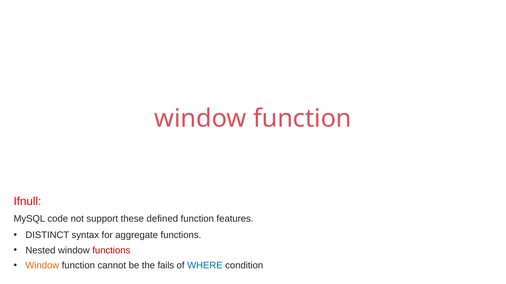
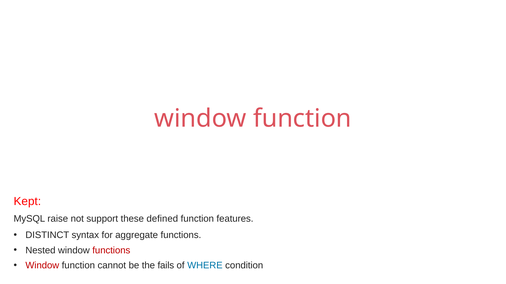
Ifnull: Ifnull -> Kept
code: code -> raise
Window at (42, 266) colour: orange -> red
